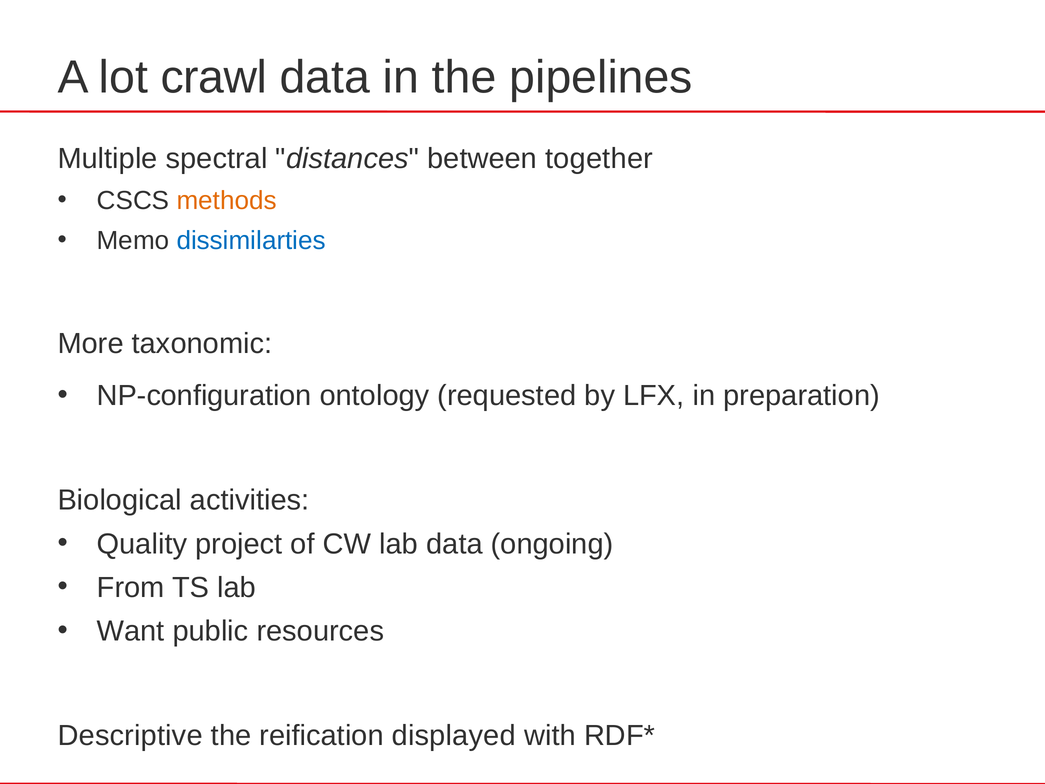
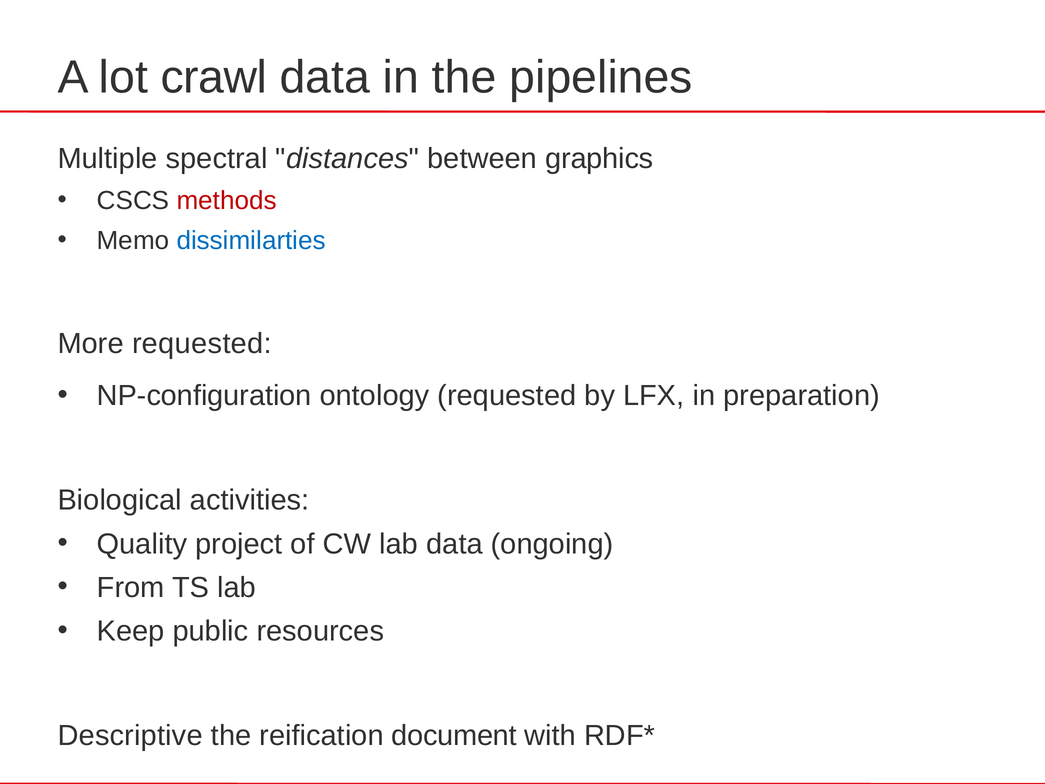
together: together -> graphics
methods colour: orange -> red
More taxonomic: taxonomic -> requested
Want: Want -> Keep
displayed: displayed -> document
